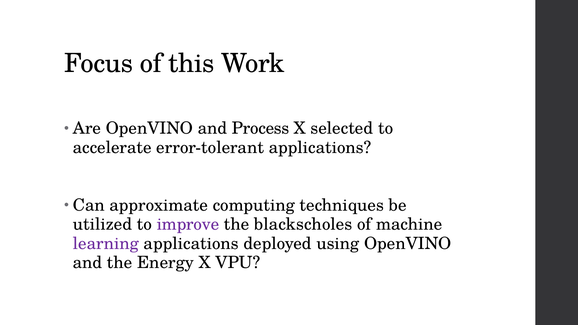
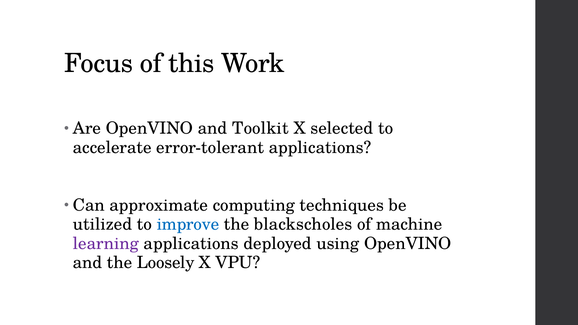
Process: Process -> Toolkit
improve colour: purple -> blue
Energy: Energy -> Loosely
